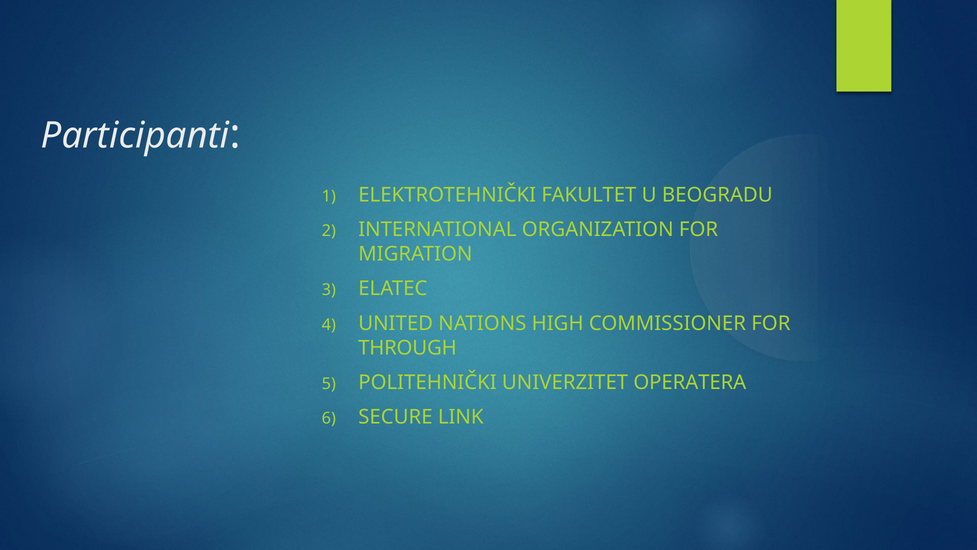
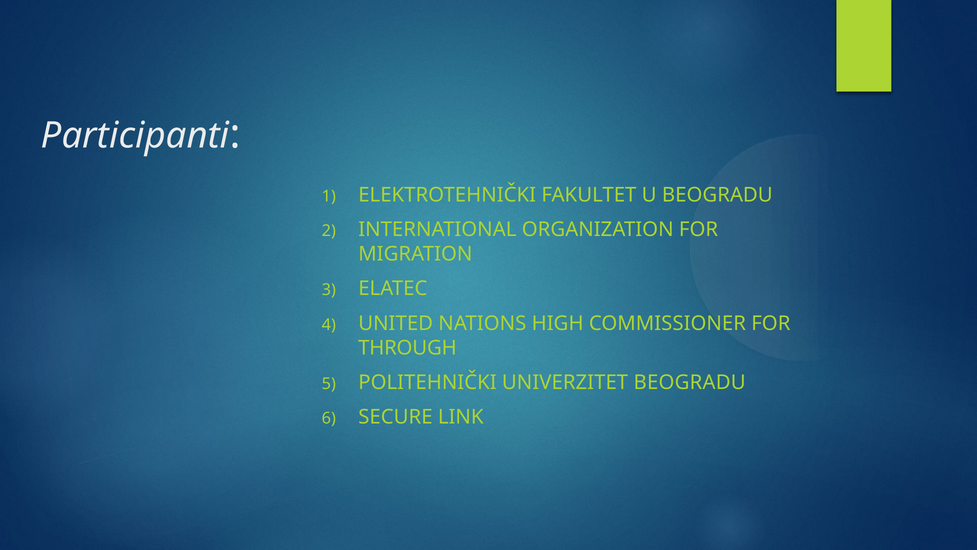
UNIVERZITET OPERATERA: OPERATERA -> BEOGRADU
